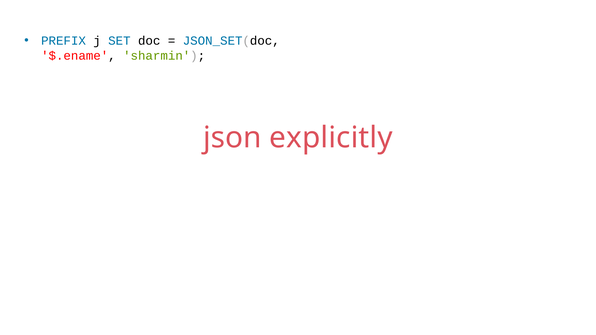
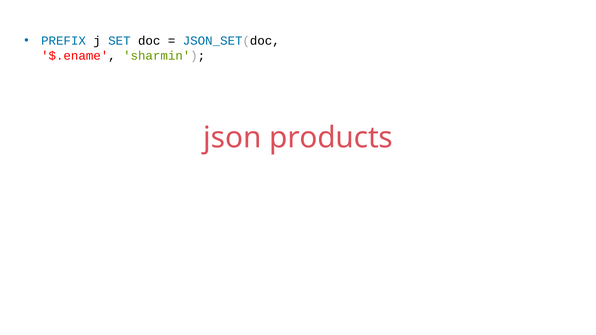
explicitly: explicitly -> products
